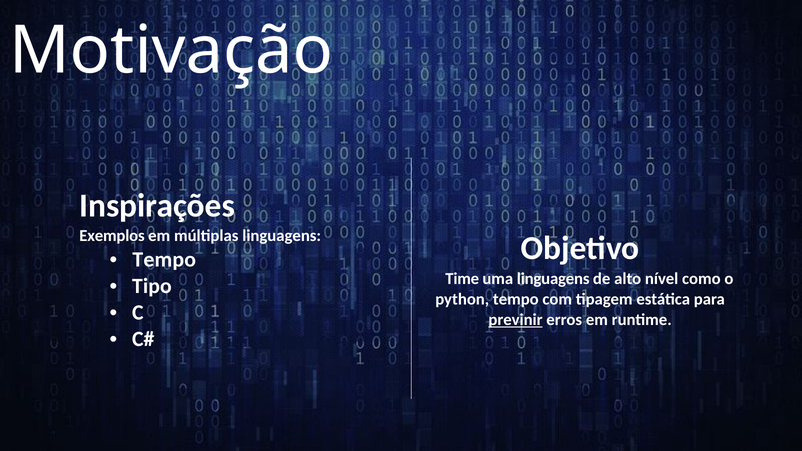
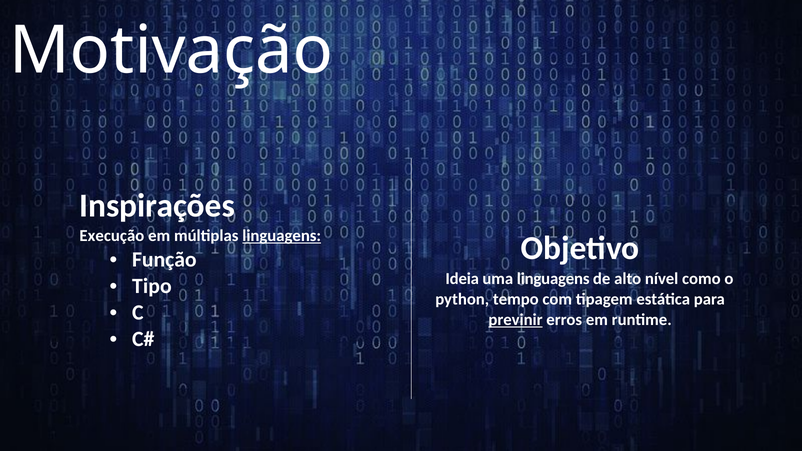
Exemplos: Exemplos -> Execução
linguagens at (282, 236) underline: none -> present
Tempo at (164, 260): Tempo -> Função
Time: Time -> Ideia
